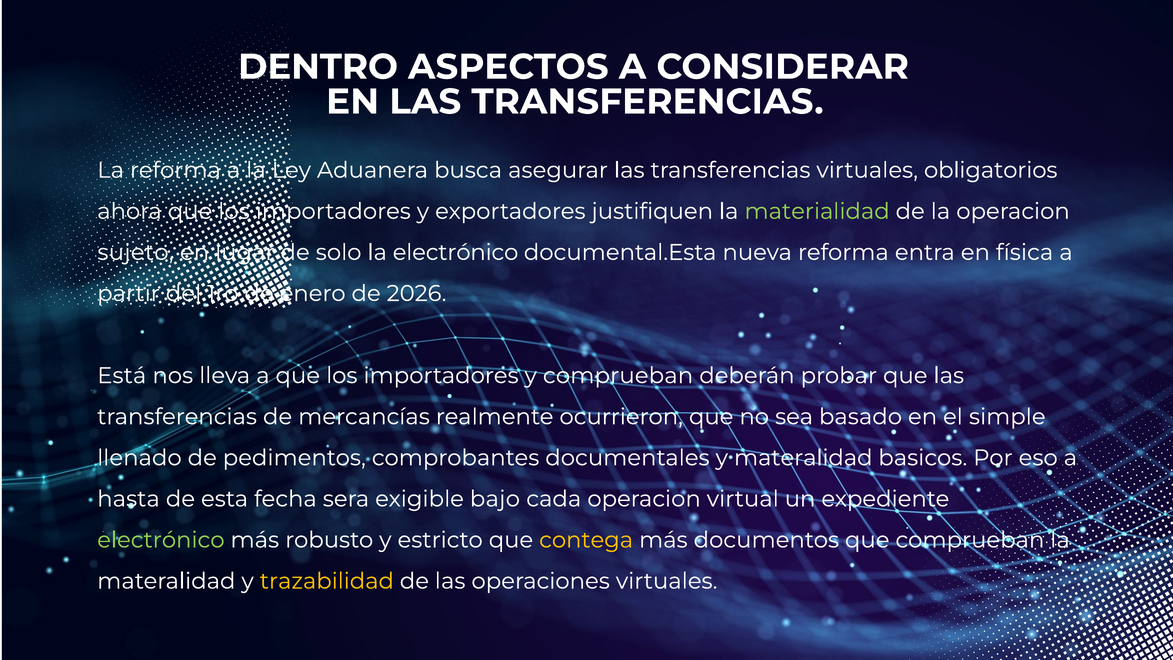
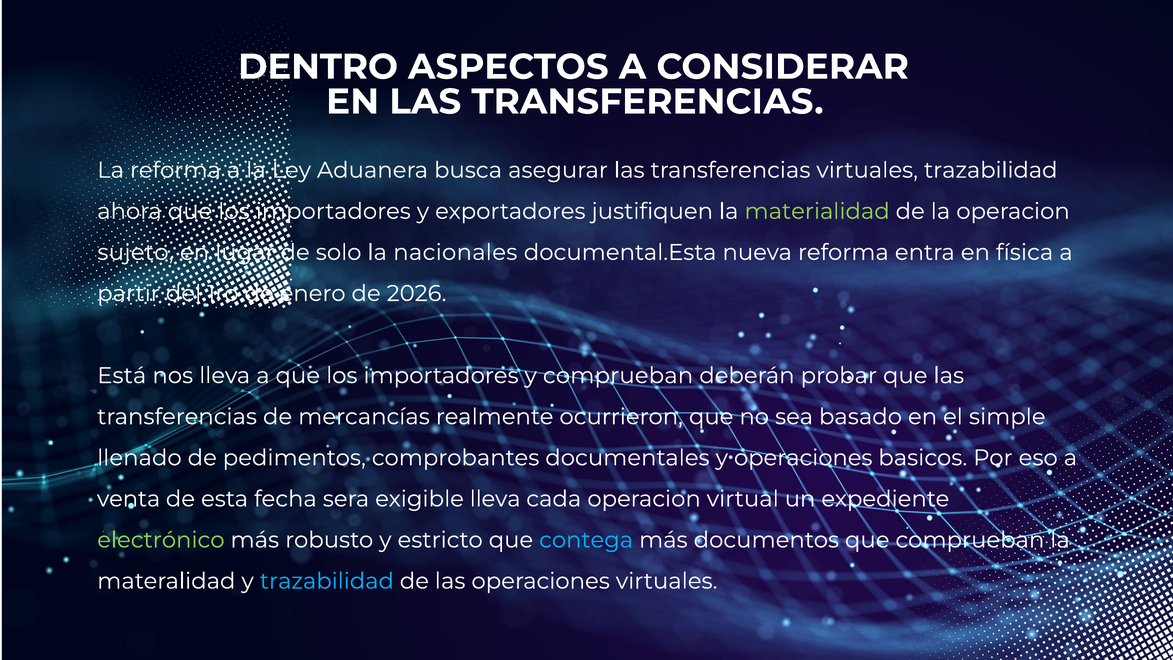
virtuales obligatorios: obligatorios -> trazabilidad
la electrónico: electrónico -> nacionales
y materalidad: materalidad -> operaciones
hasta: hasta -> venta
exigible bajo: bajo -> lleva
contega colour: yellow -> light blue
trazabilidad at (327, 581) colour: yellow -> light blue
